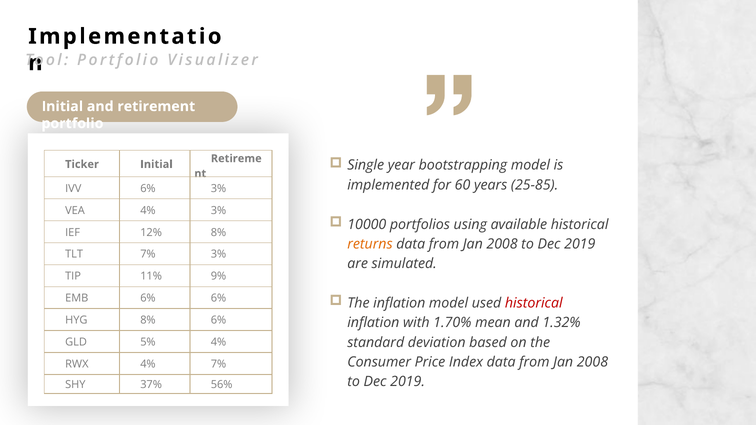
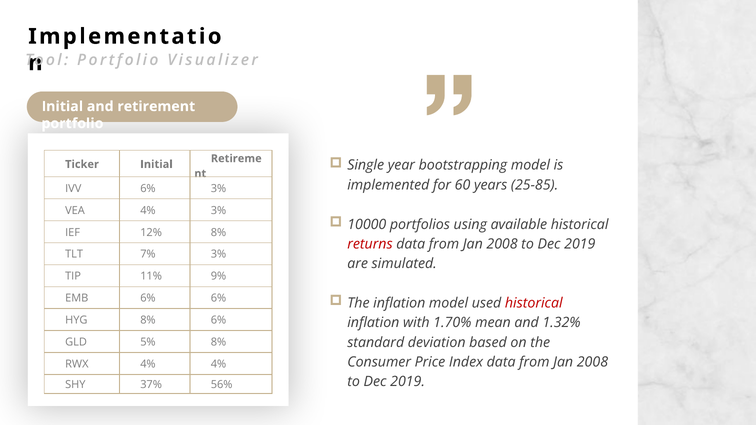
returns colour: orange -> red
5% 4%: 4% -> 8%
4% 7%: 7% -> 4%
